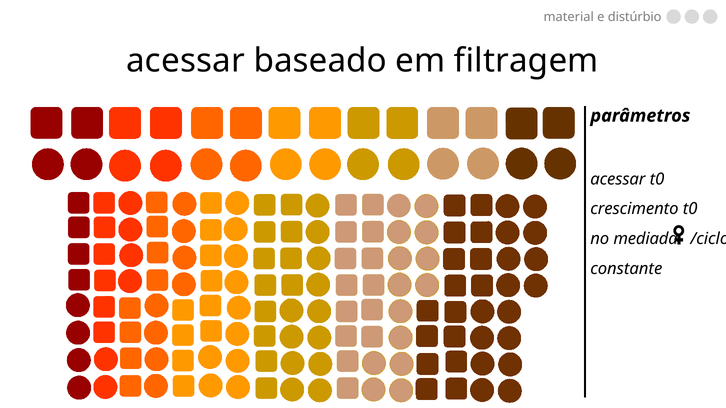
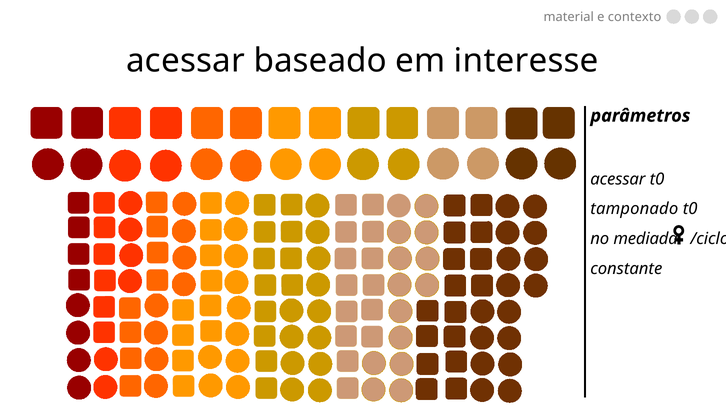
distúrbio: distúrbio -> contexto
filtragem: filtragem -> interesse
crescimento: crescimento -> tamponado
